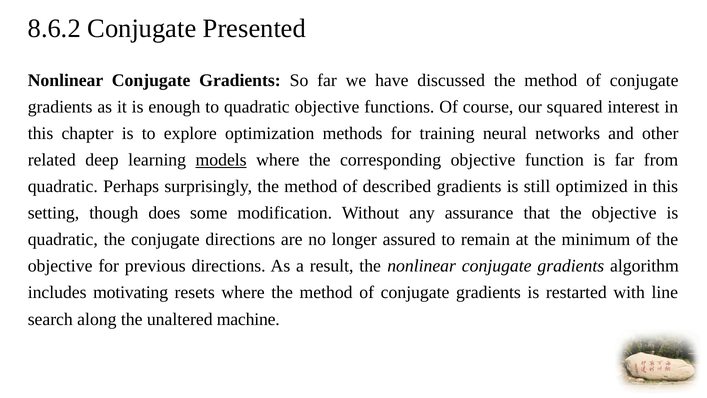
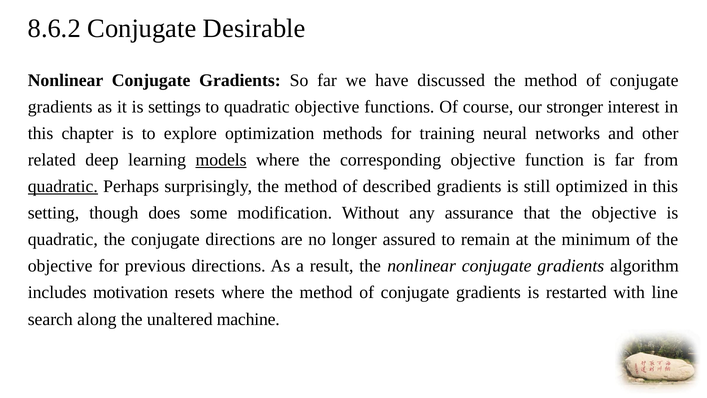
Presented: Presented -> Desirable
enough: enough -> settings
squared: squared -> stronger
quadratic at (63, 186) underline: none -> present
motivating: motivating -> motivation
